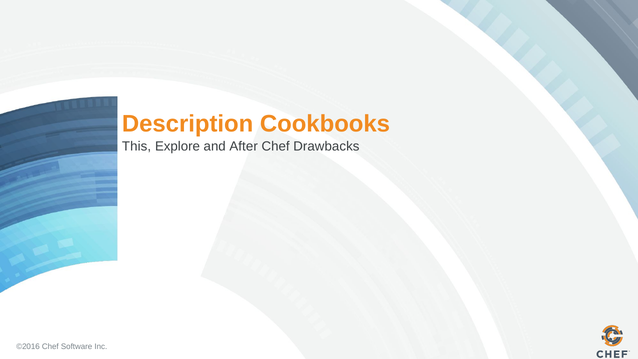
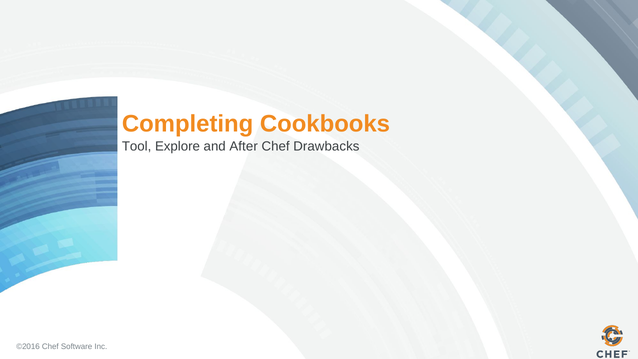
Description: Description -> Completing
This: This -> Tool
